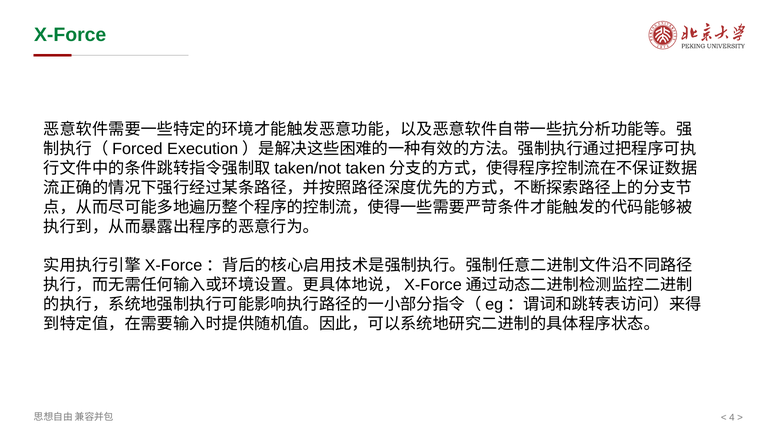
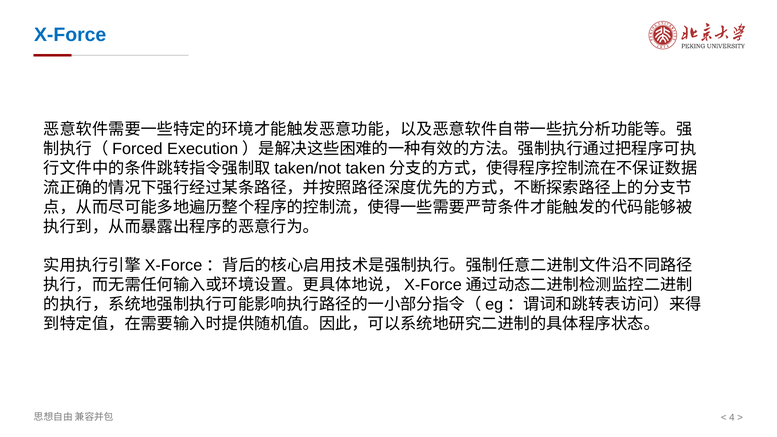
X-Force colour: green -> blue
